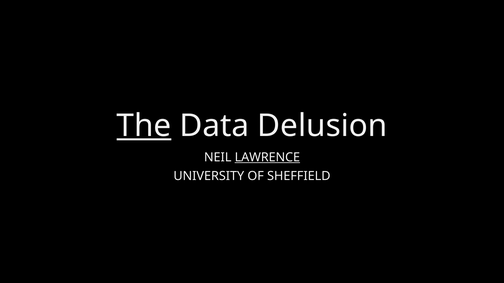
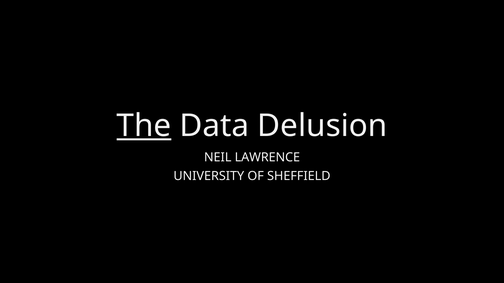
LAWRENCE underline: present -> none
